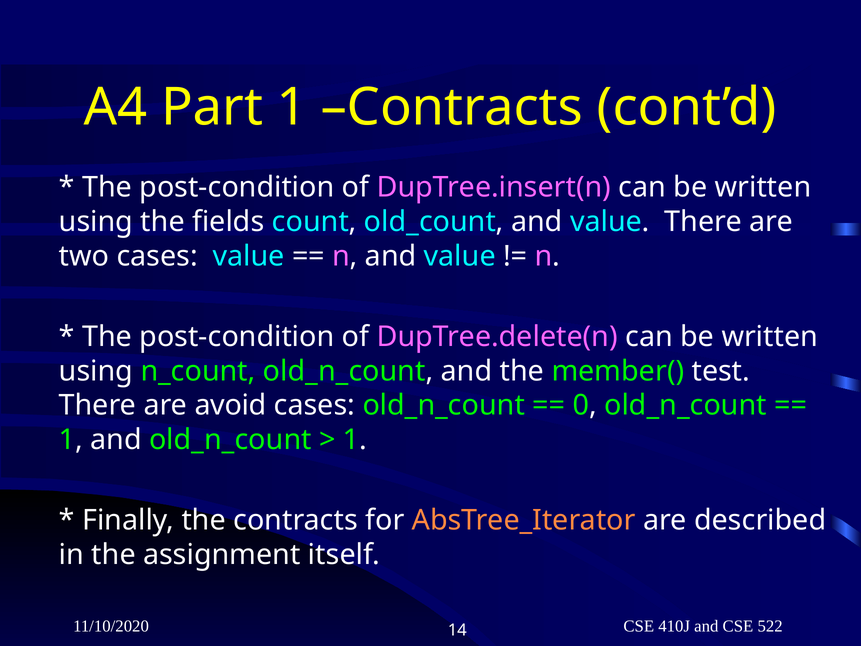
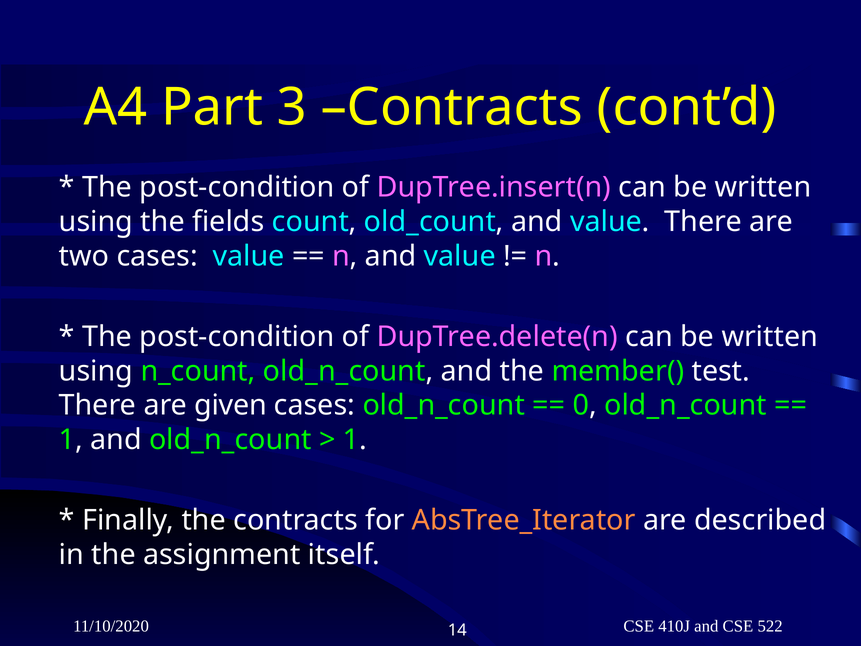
Part 1: 1 -> 3
avoid: avoid -> given
